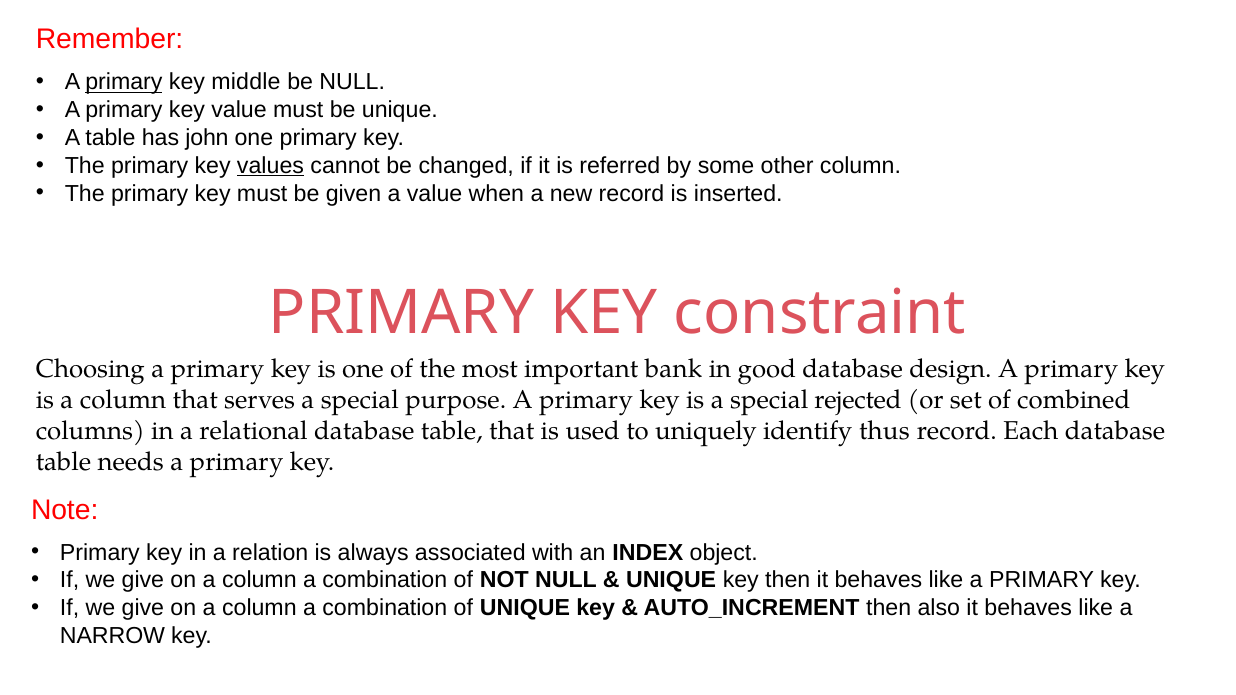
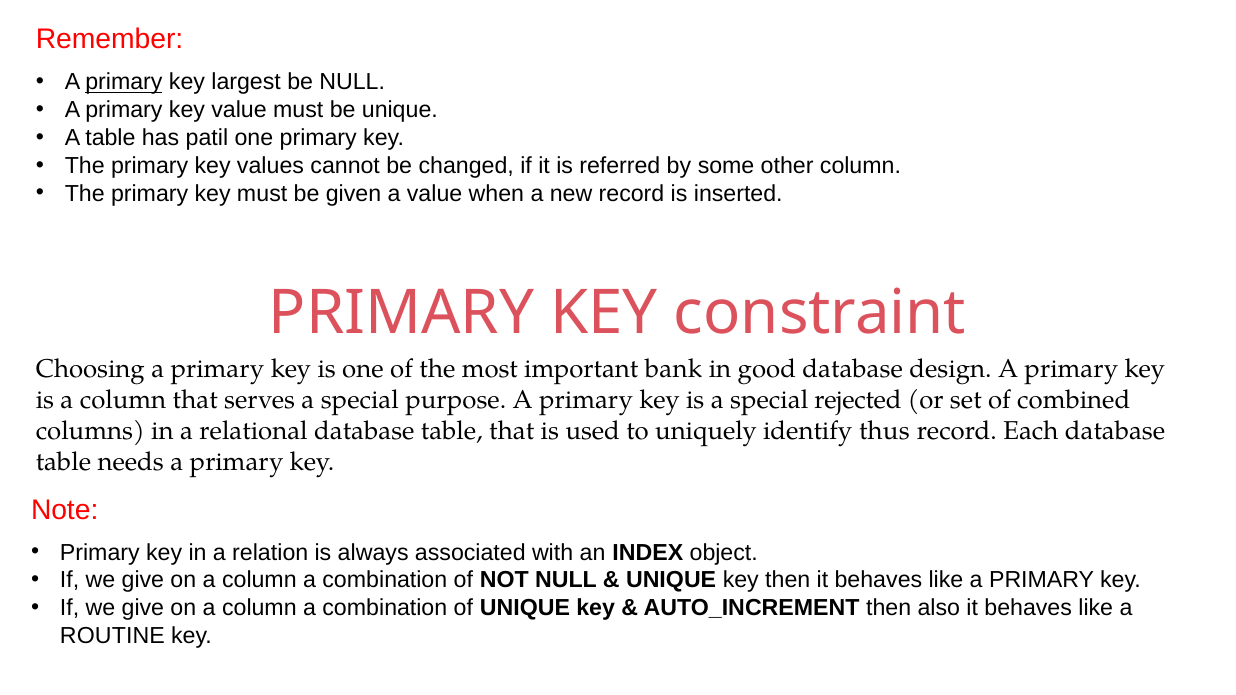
middle: middle -> largest
john: john -> patil
values underline: present -> none
NARROW: NARROW -> ROUTINE
